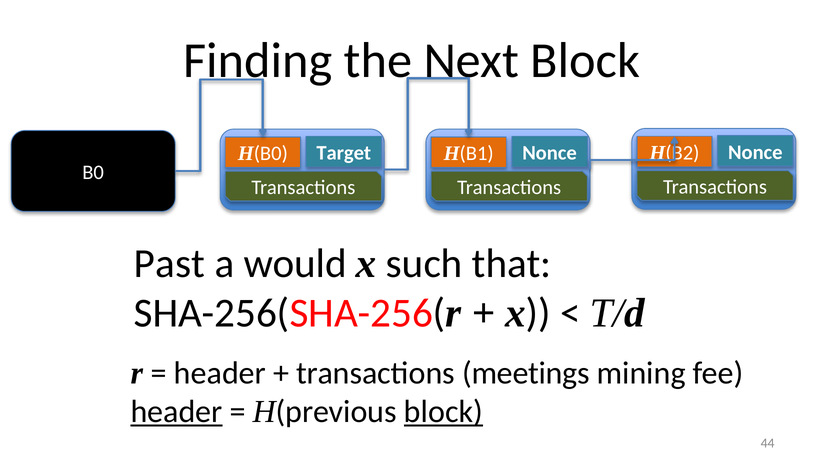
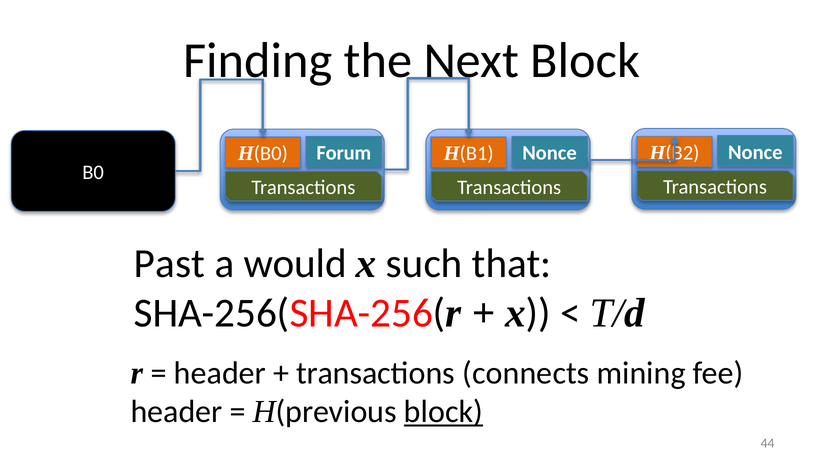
Target: Target -> Forum
meetings: meetings -> connects
header at (176, 411) underline: present -> none
